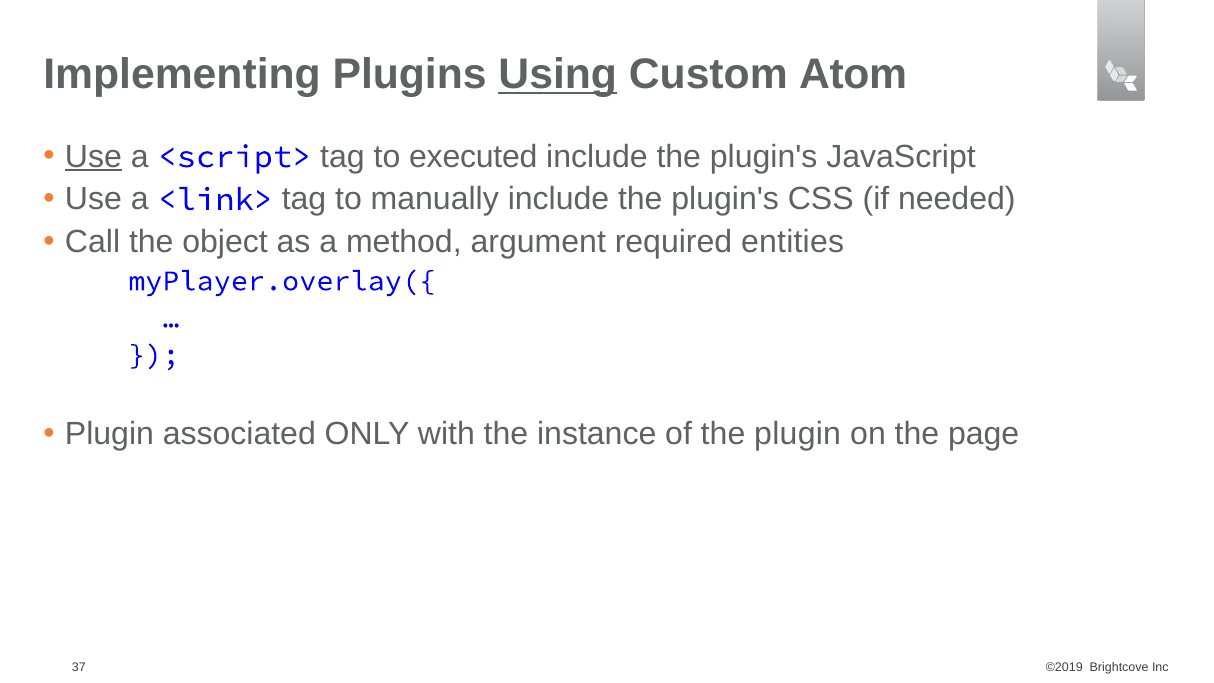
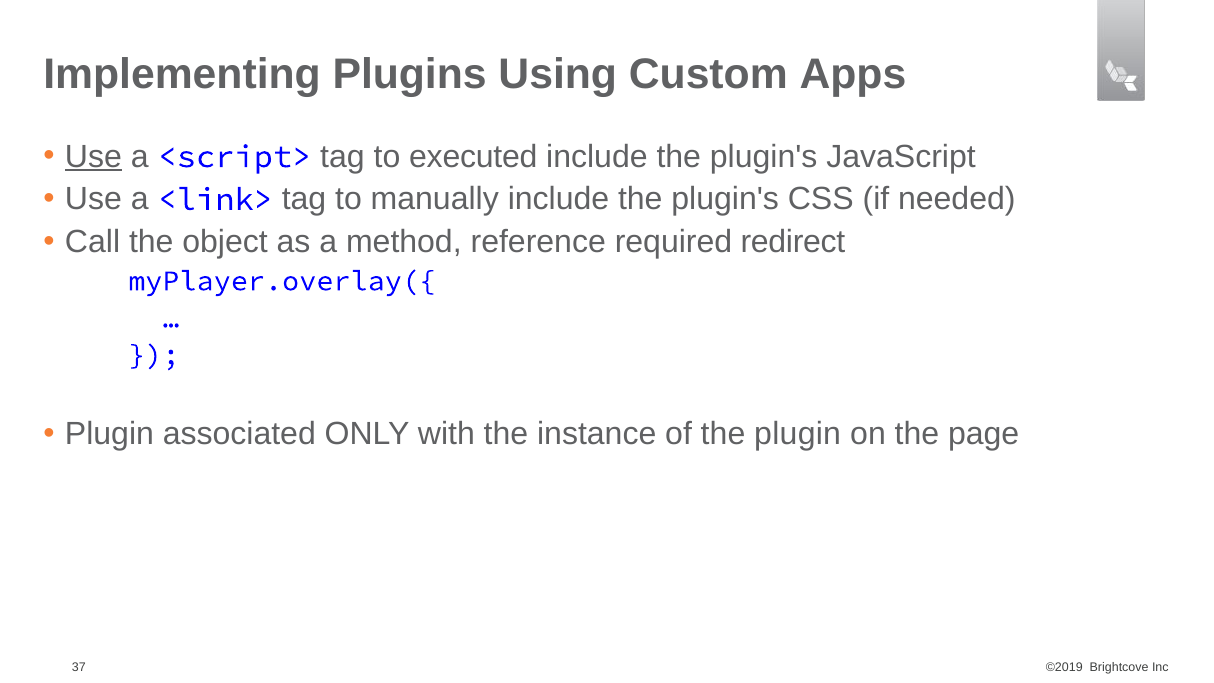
Using underline: present -> none
Atom: Atom -> Apps
argument: argument -> reference
entities: entities -> redirect
